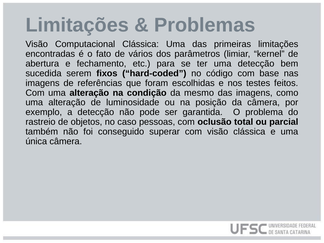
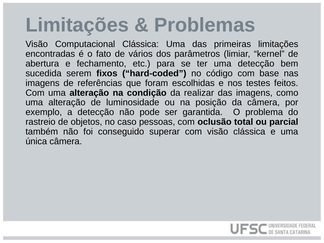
mesmo: mesmo -> realizar
